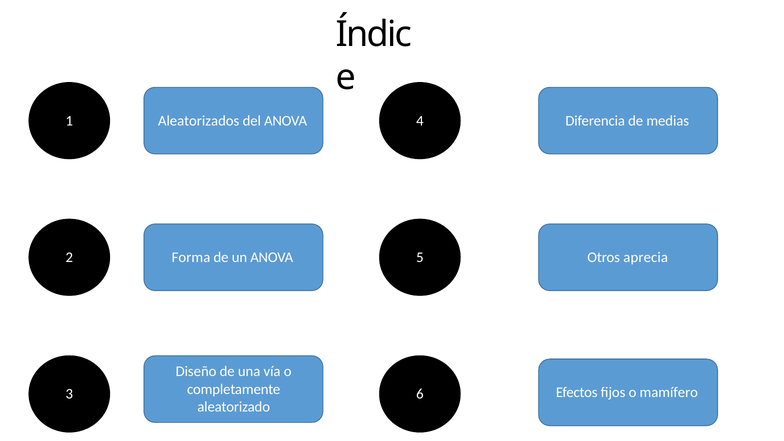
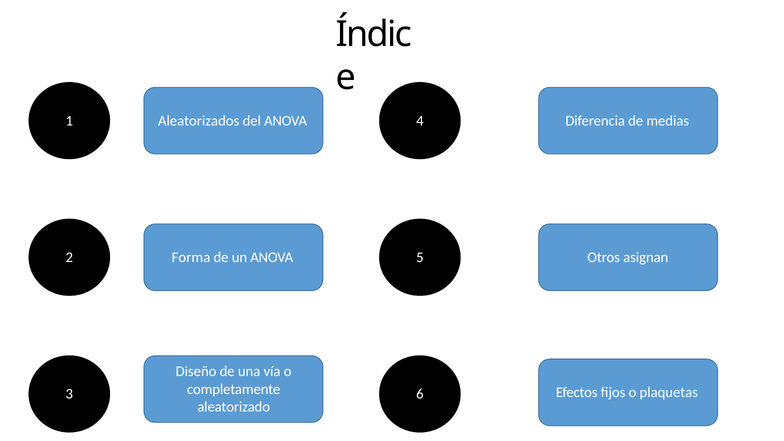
aprecia: aprecia -> asignan
mamífero: mamífero -> plaquetas
